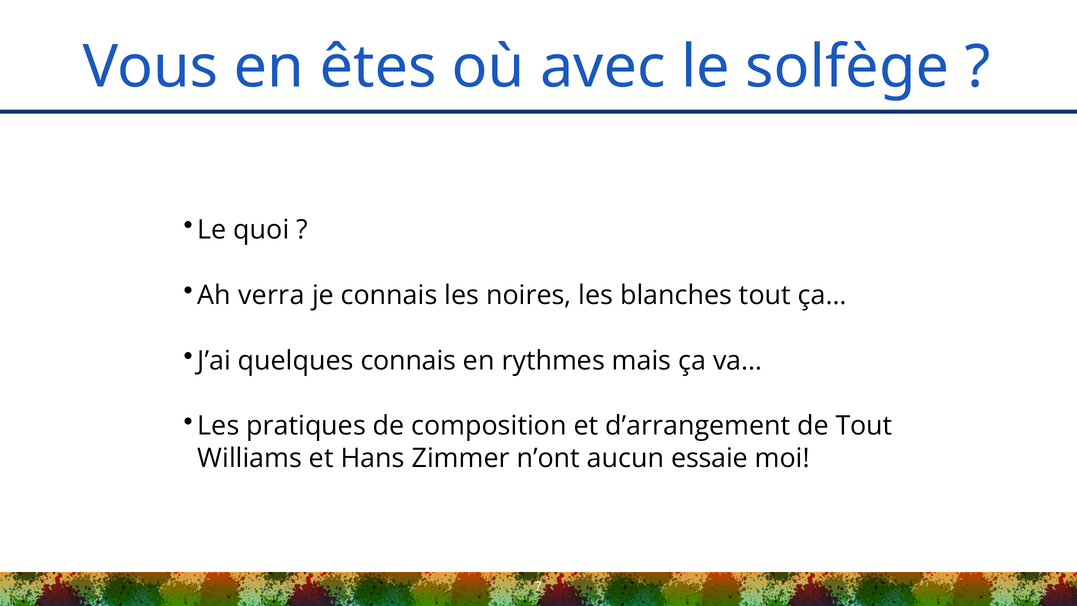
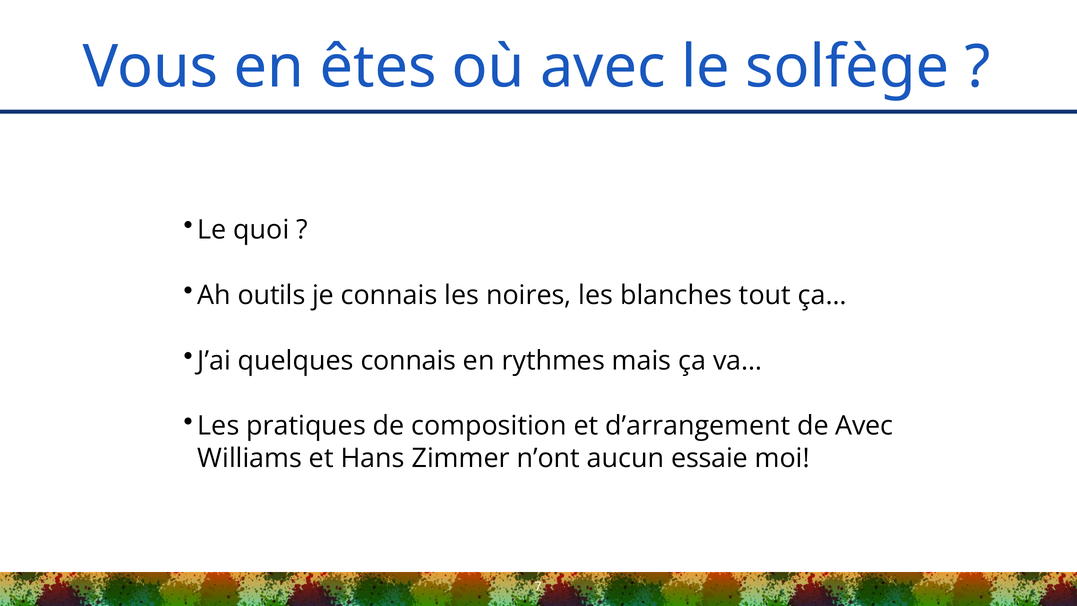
verra: verra -> outils
de Tout: Tout -> Avec
